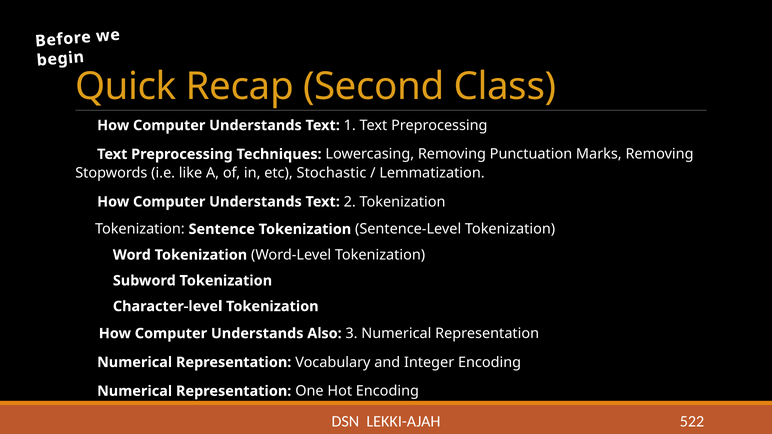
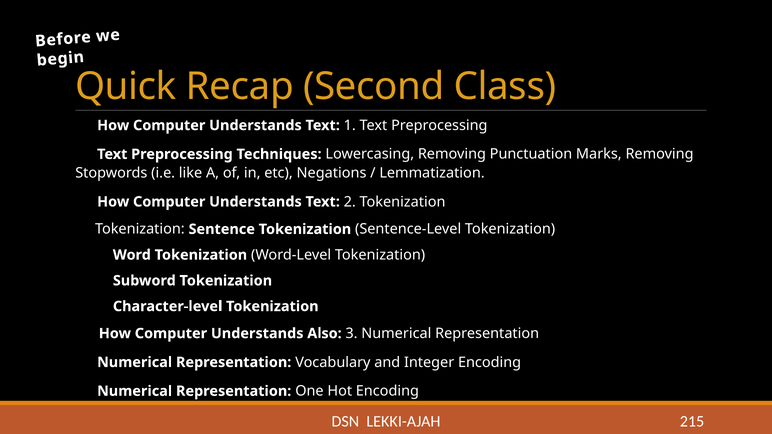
Stochastic: Stochastic -> Negations
522: 522 -> 215
